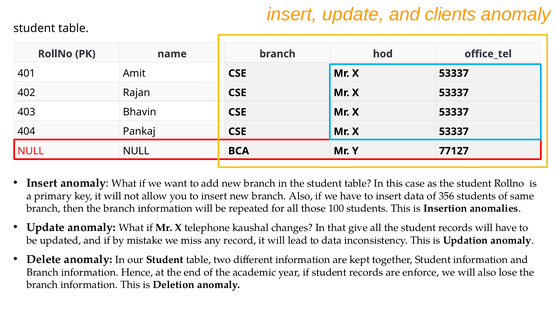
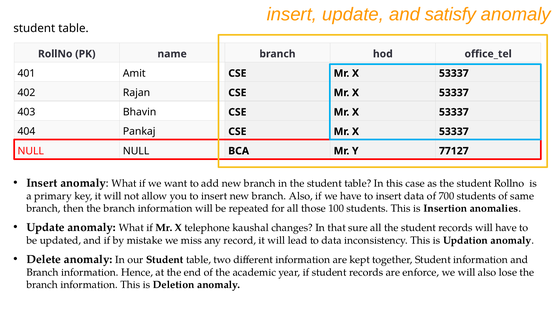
clients: clients -> satisfy
356: 356 -> 700
give: give -> sure
